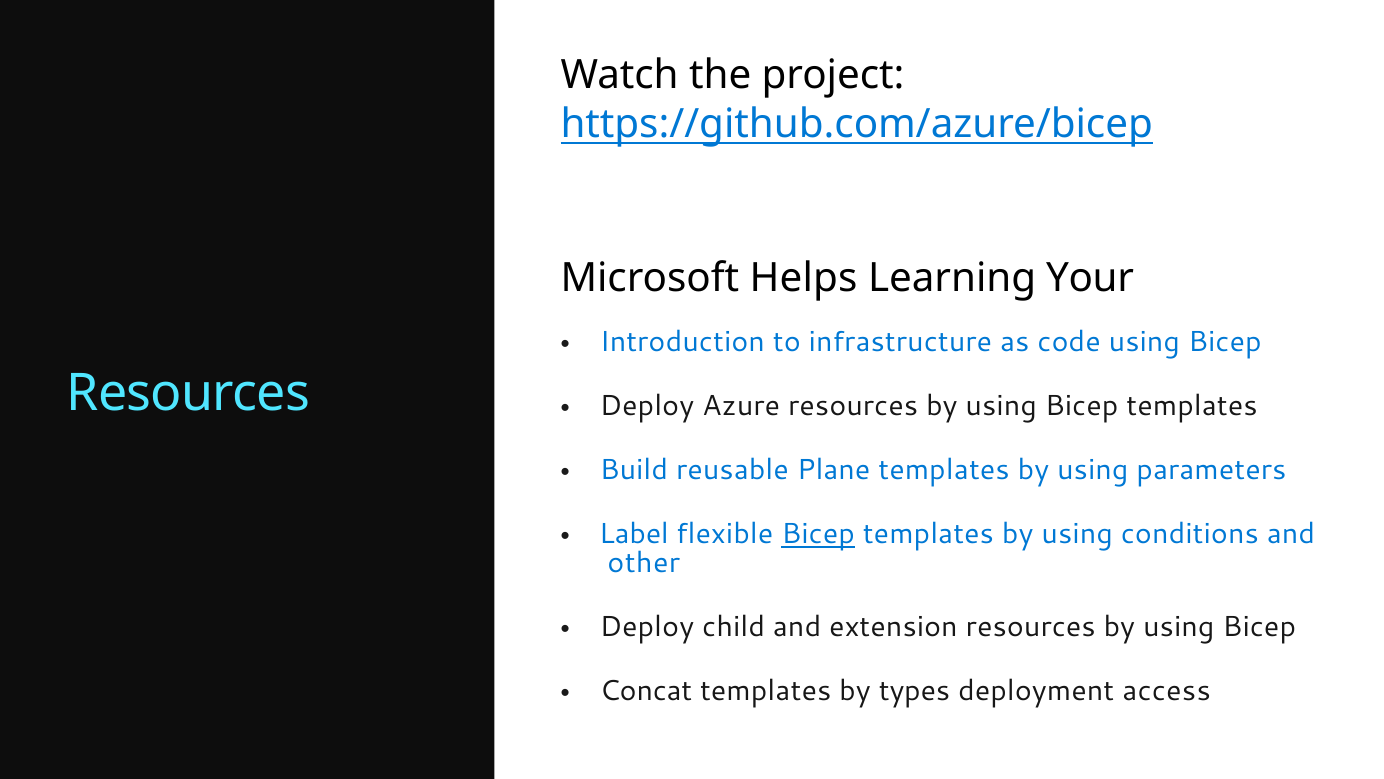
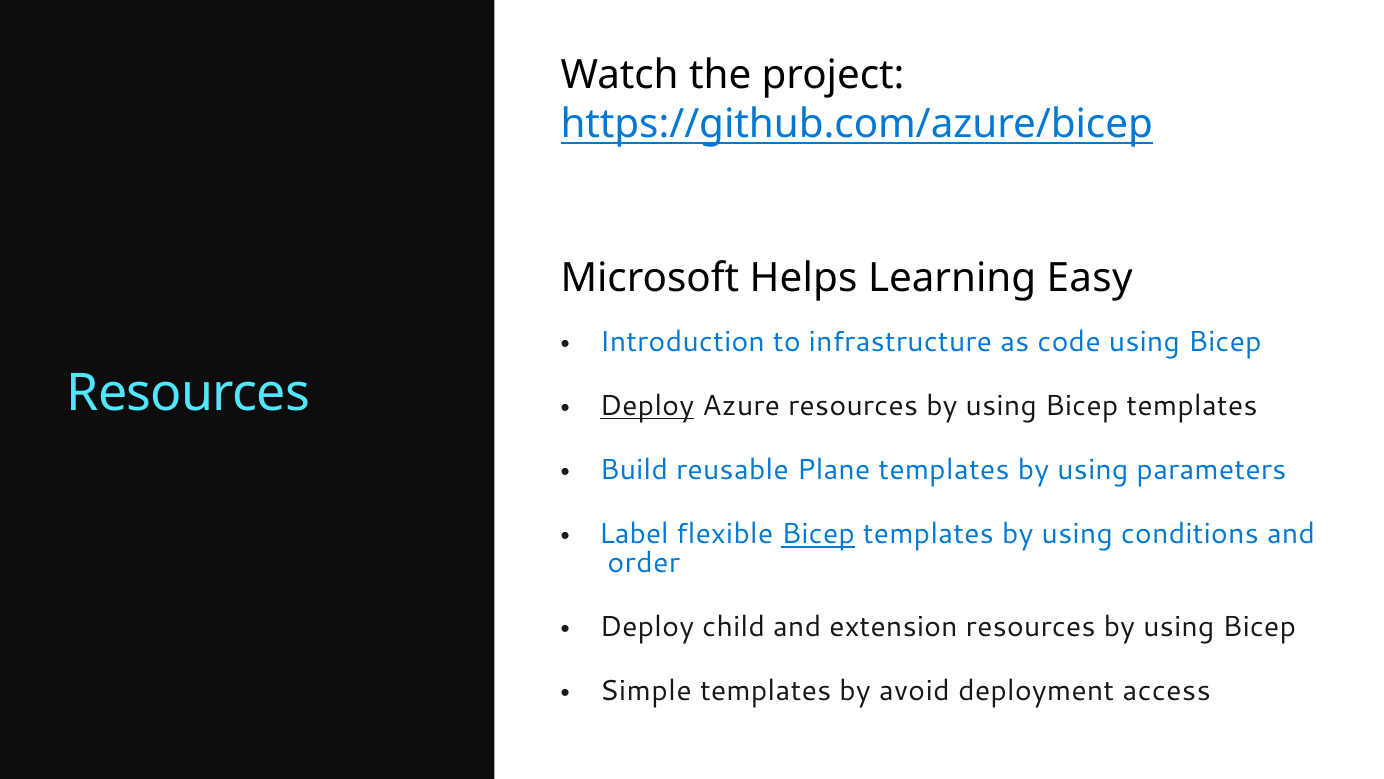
Your: Your -> Easy
Deploy at (647, 406) underline: none -> present
other: other -> order
Concat: Concat -> Simple
types: types -> avoid
